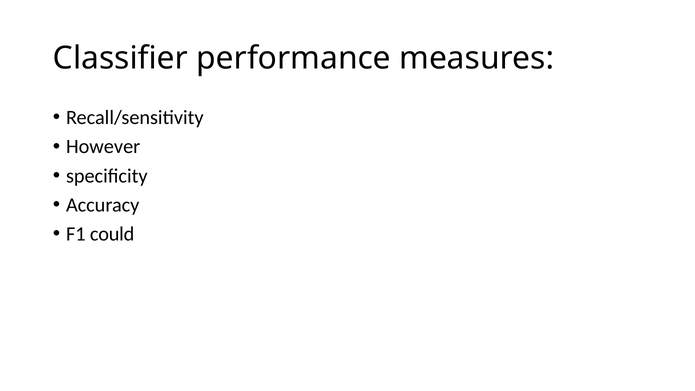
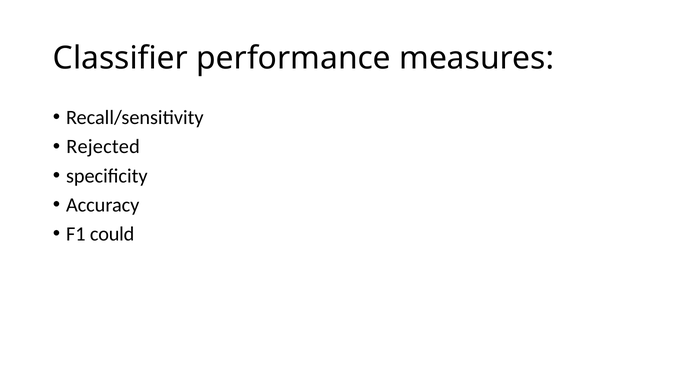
However: However -> Rejected
